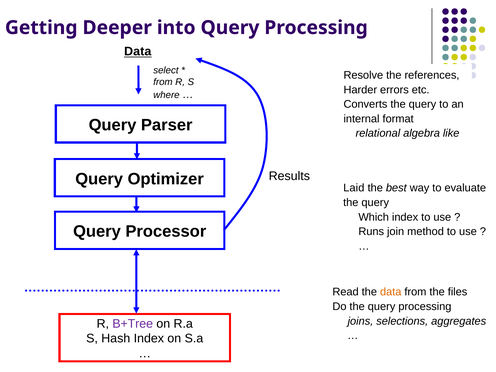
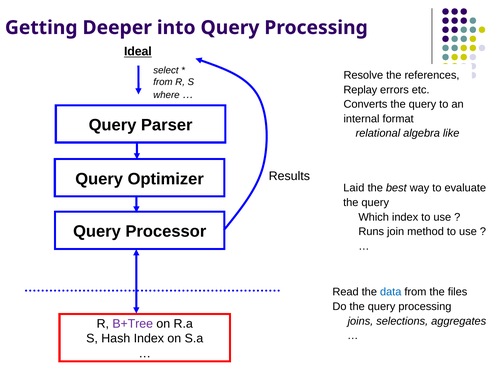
Data at (138, 52): Data -> Ideal
Harder: Harder -> Replay
data at (391, 292) colour: orange -> blue
